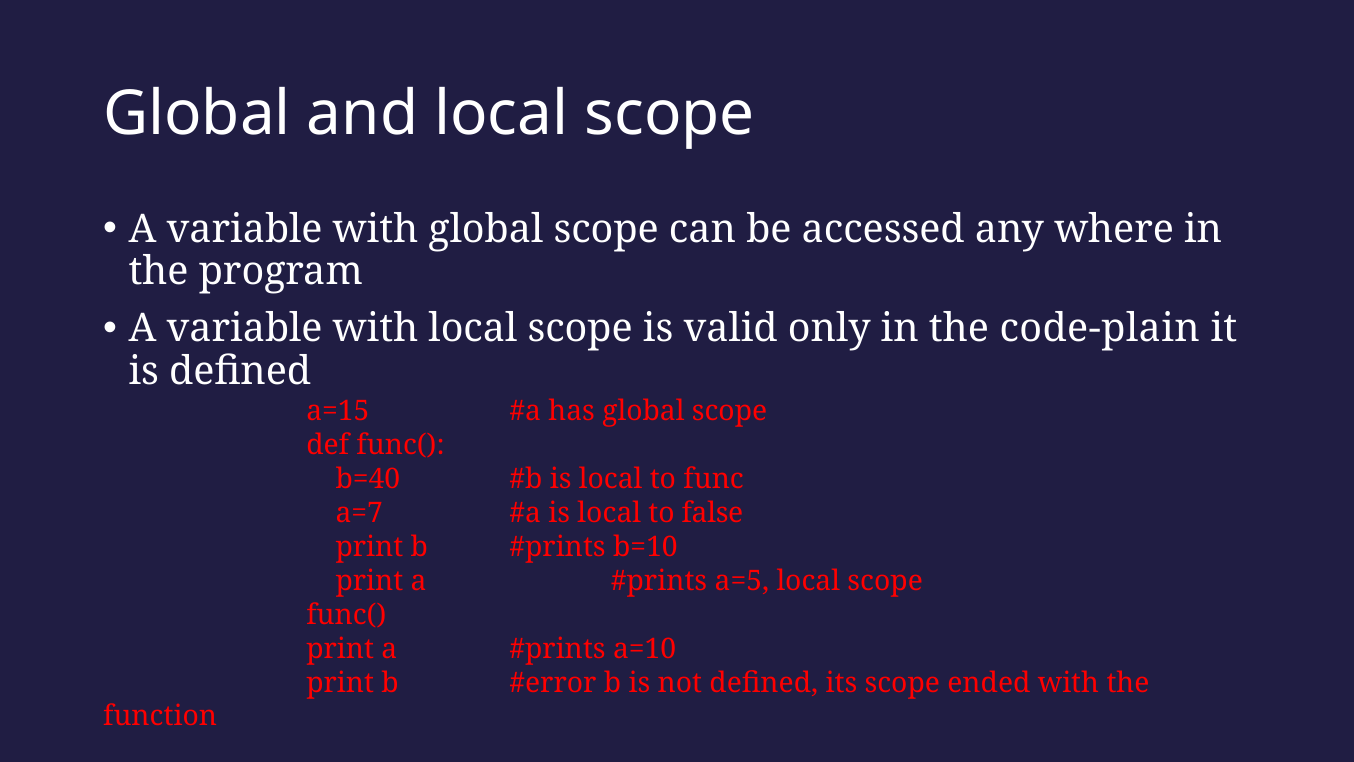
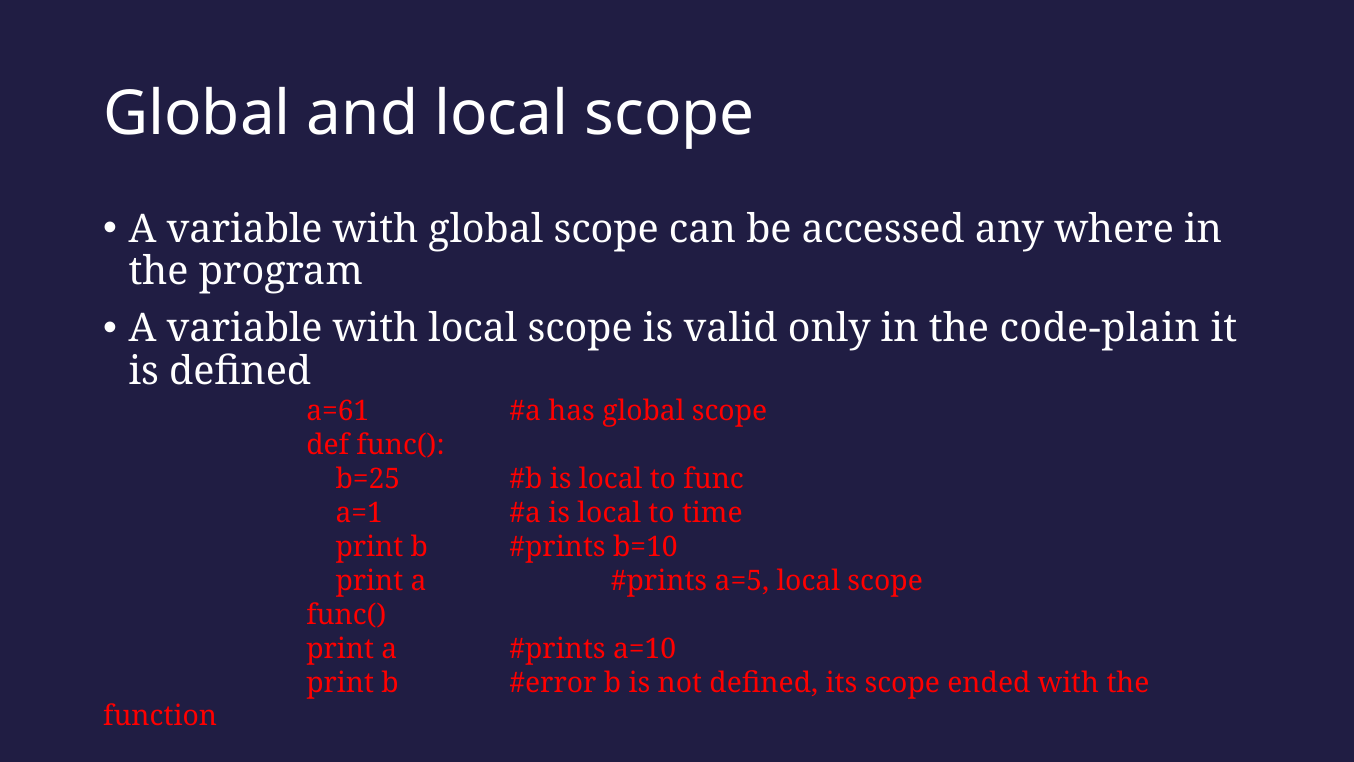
a=15: a=15 -> a=61
b=40: b=40 -> b=25
a=7: a=7 -> a=1
false: false -> time
